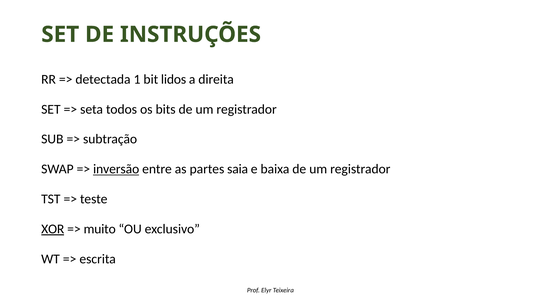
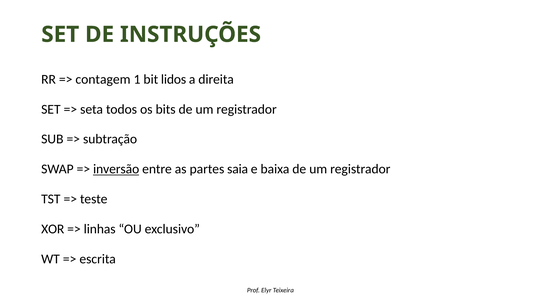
detectada: detectada -> contagem
XOR underline: present -> none
muito: muito -> linhas
